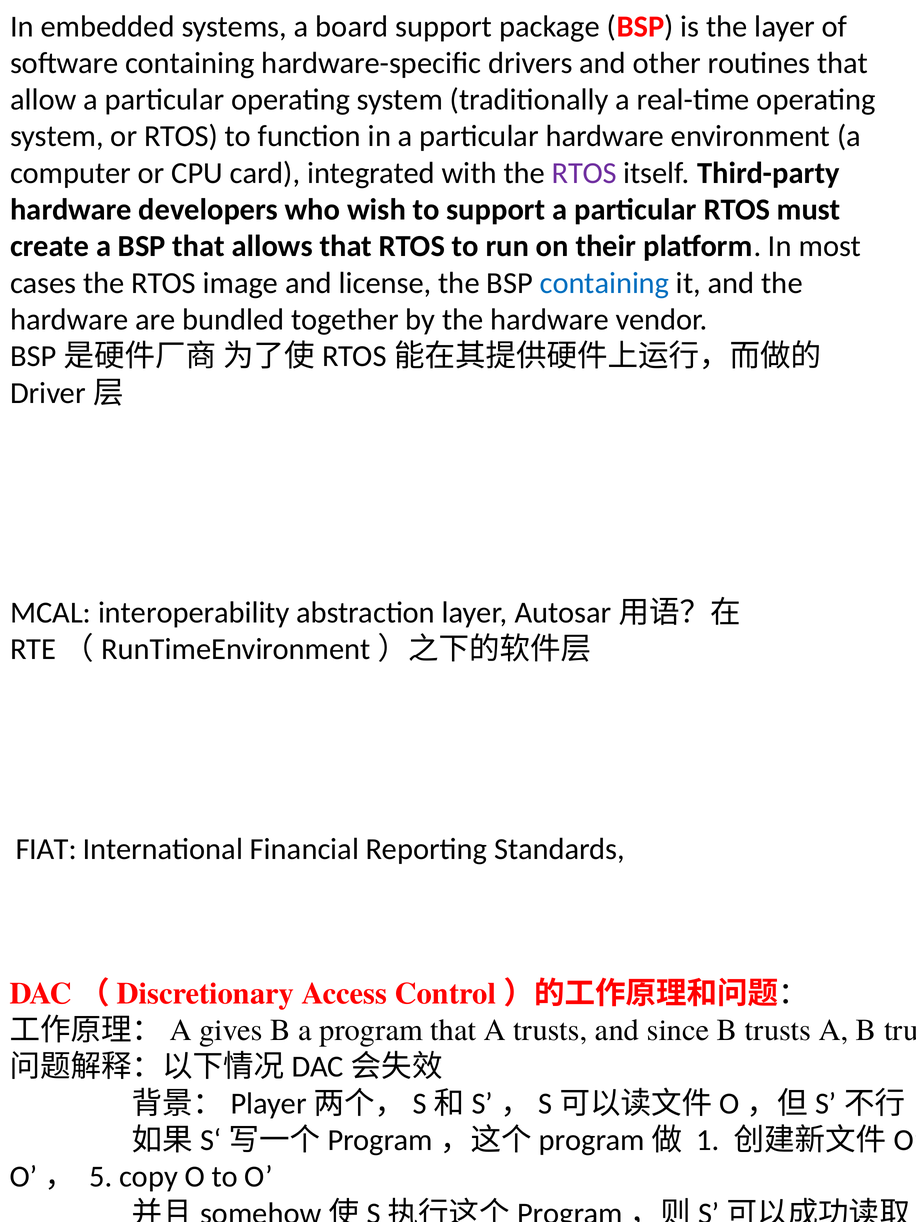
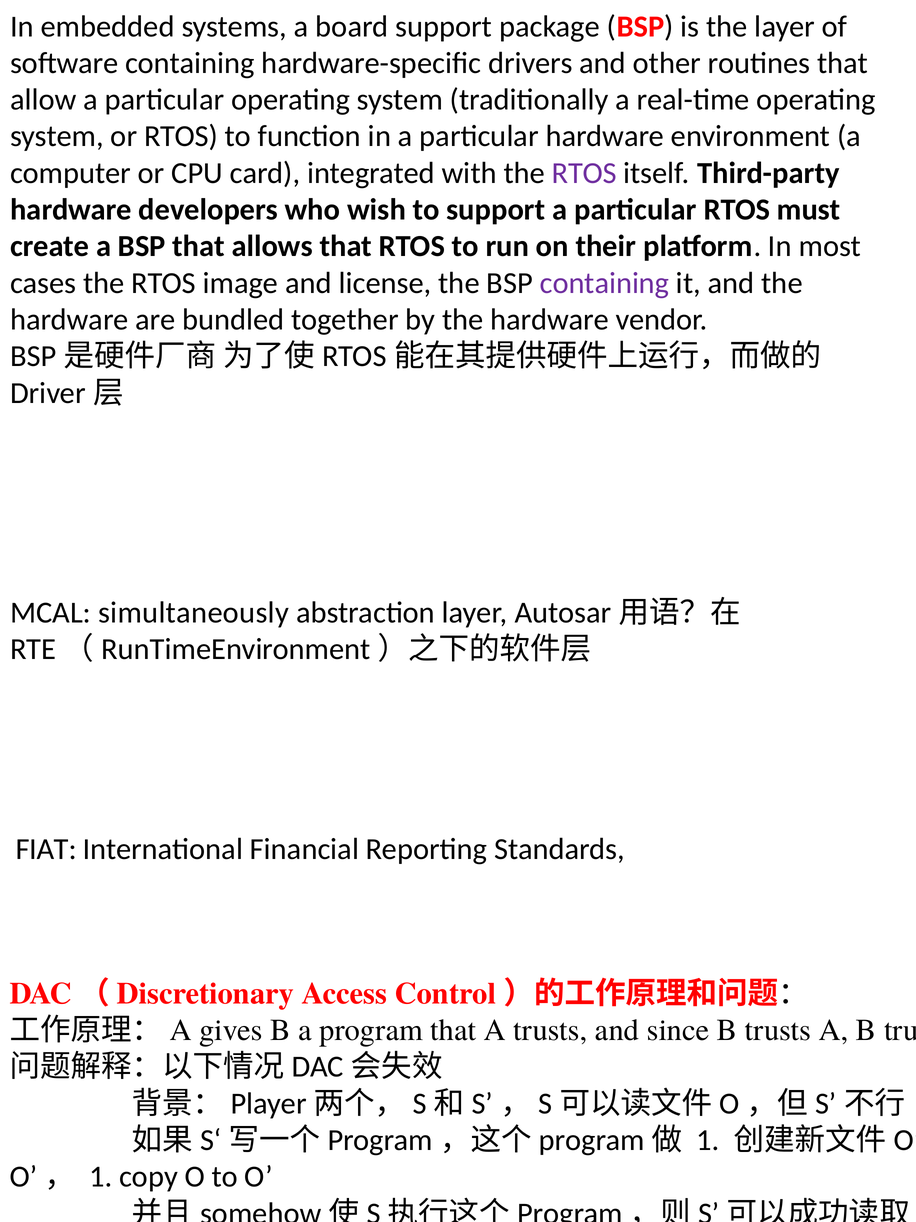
containing at (604, 283) colour: blue -> purple
interoperability: interoperability -> simultaneously
5 at (101, 1176): 5 -> 1
